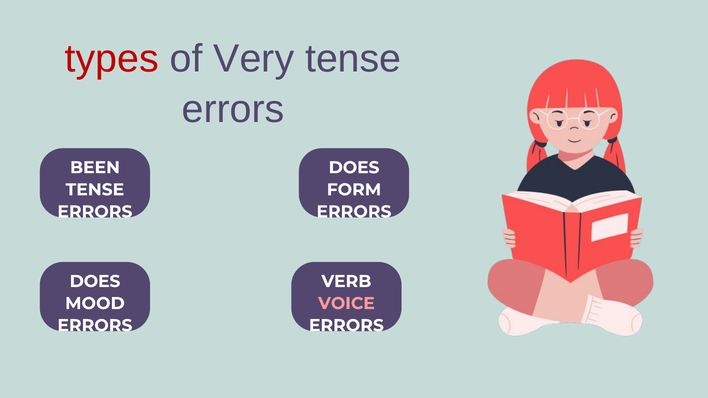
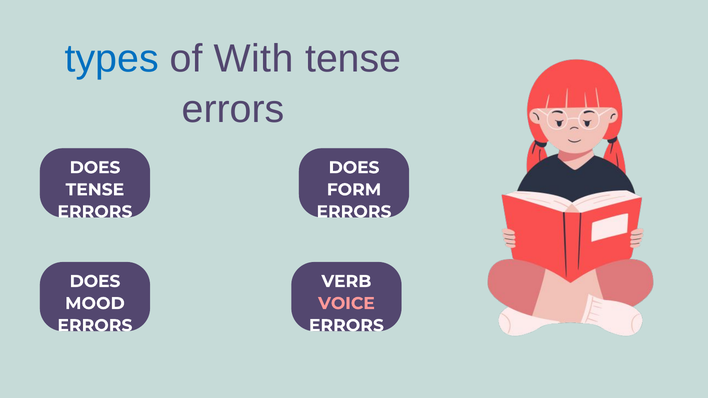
types colour: red -> blue
Very: Very -> With
BEEN at (95, 168): BEEN -> DOES
